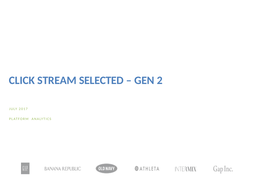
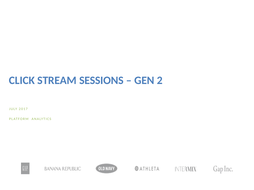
SELECTED: SELECTED -> SESSIONS
